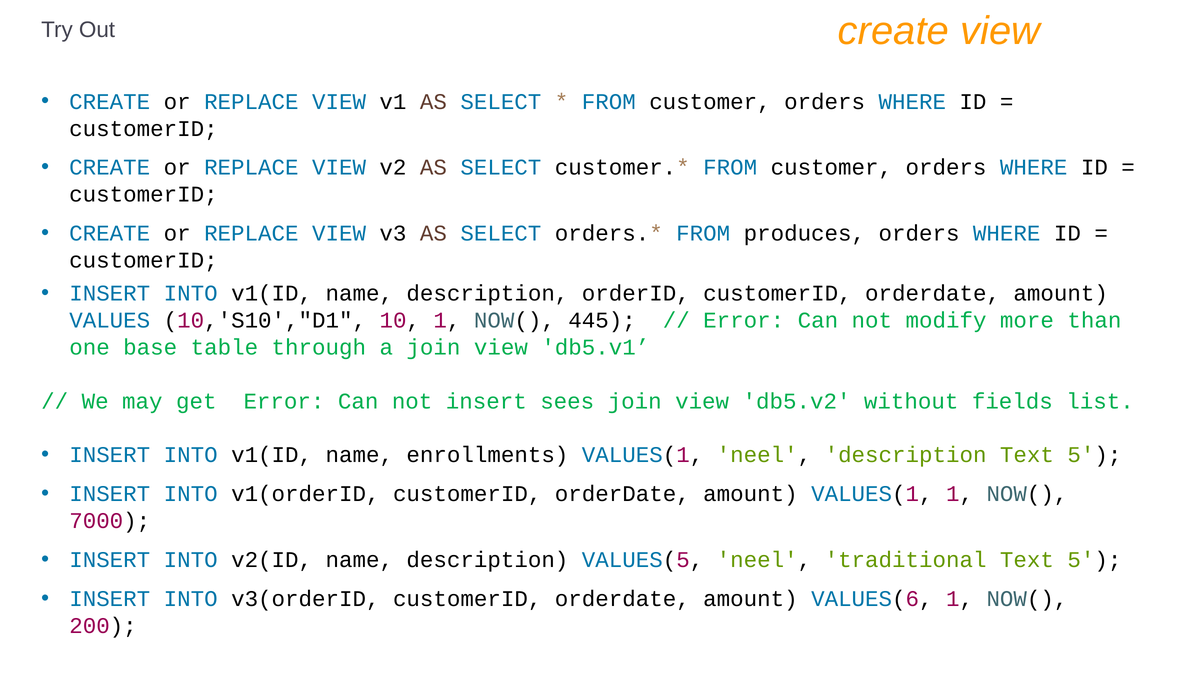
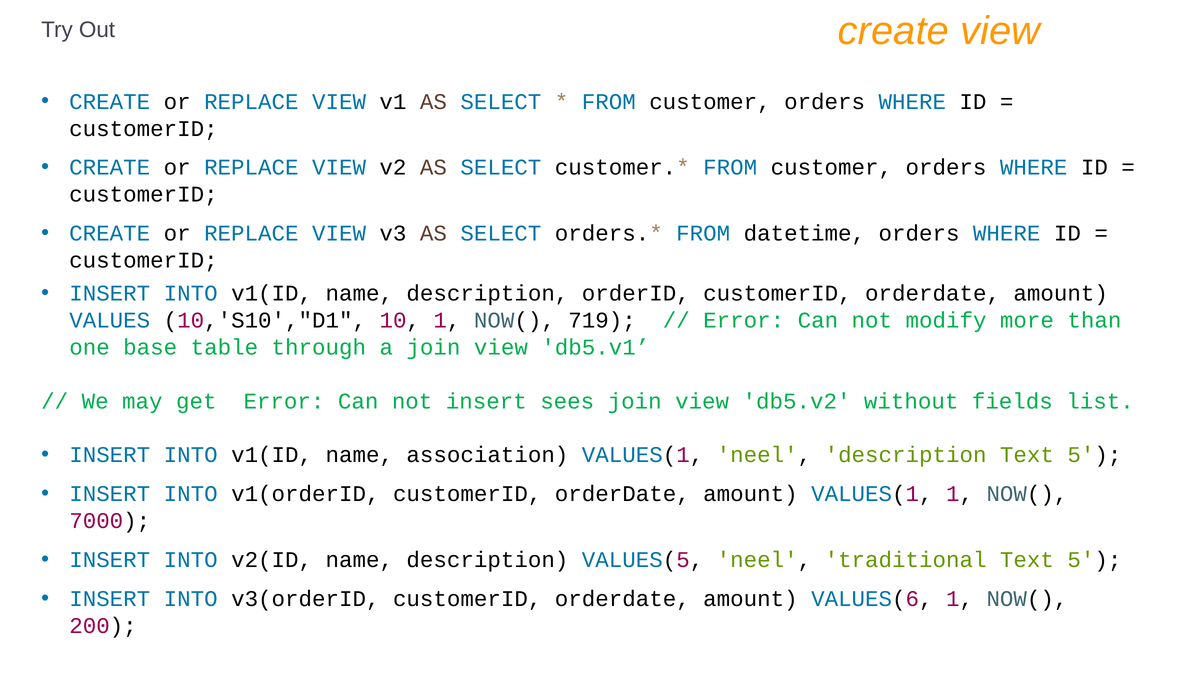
produces: produces -> datetime
445: 445 -> 719
enrollments: enrollments -> association
